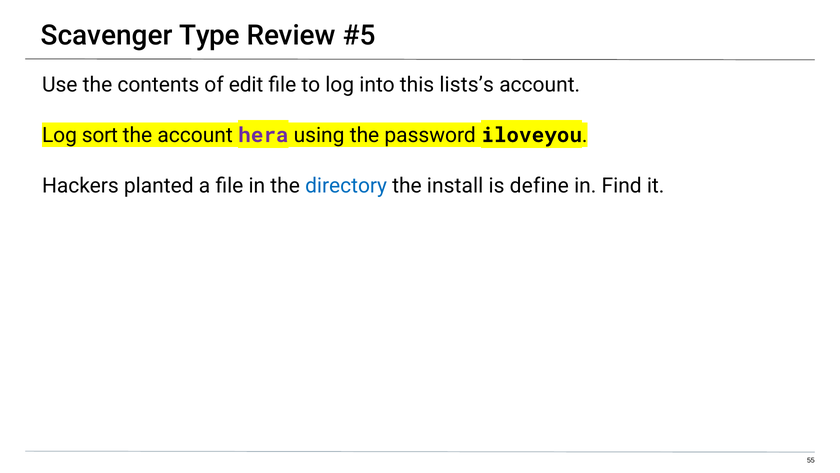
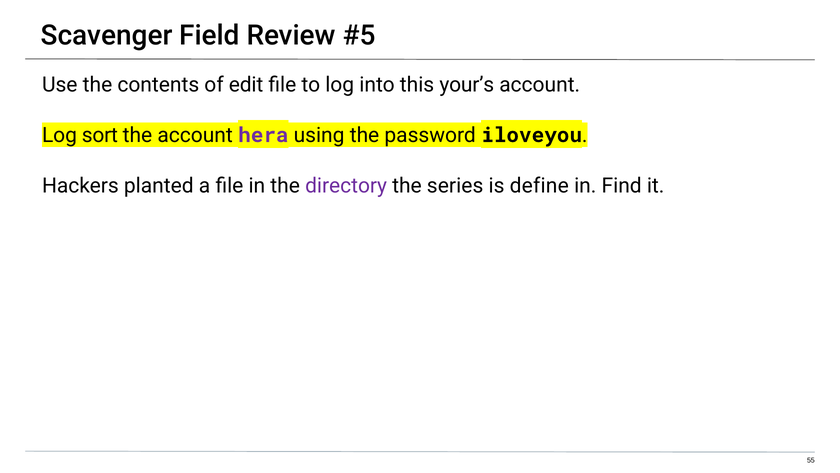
Type: Type -> Field
lists’s: lists’s -> your’s
directory colour: blue -> purple
install: install -> series
